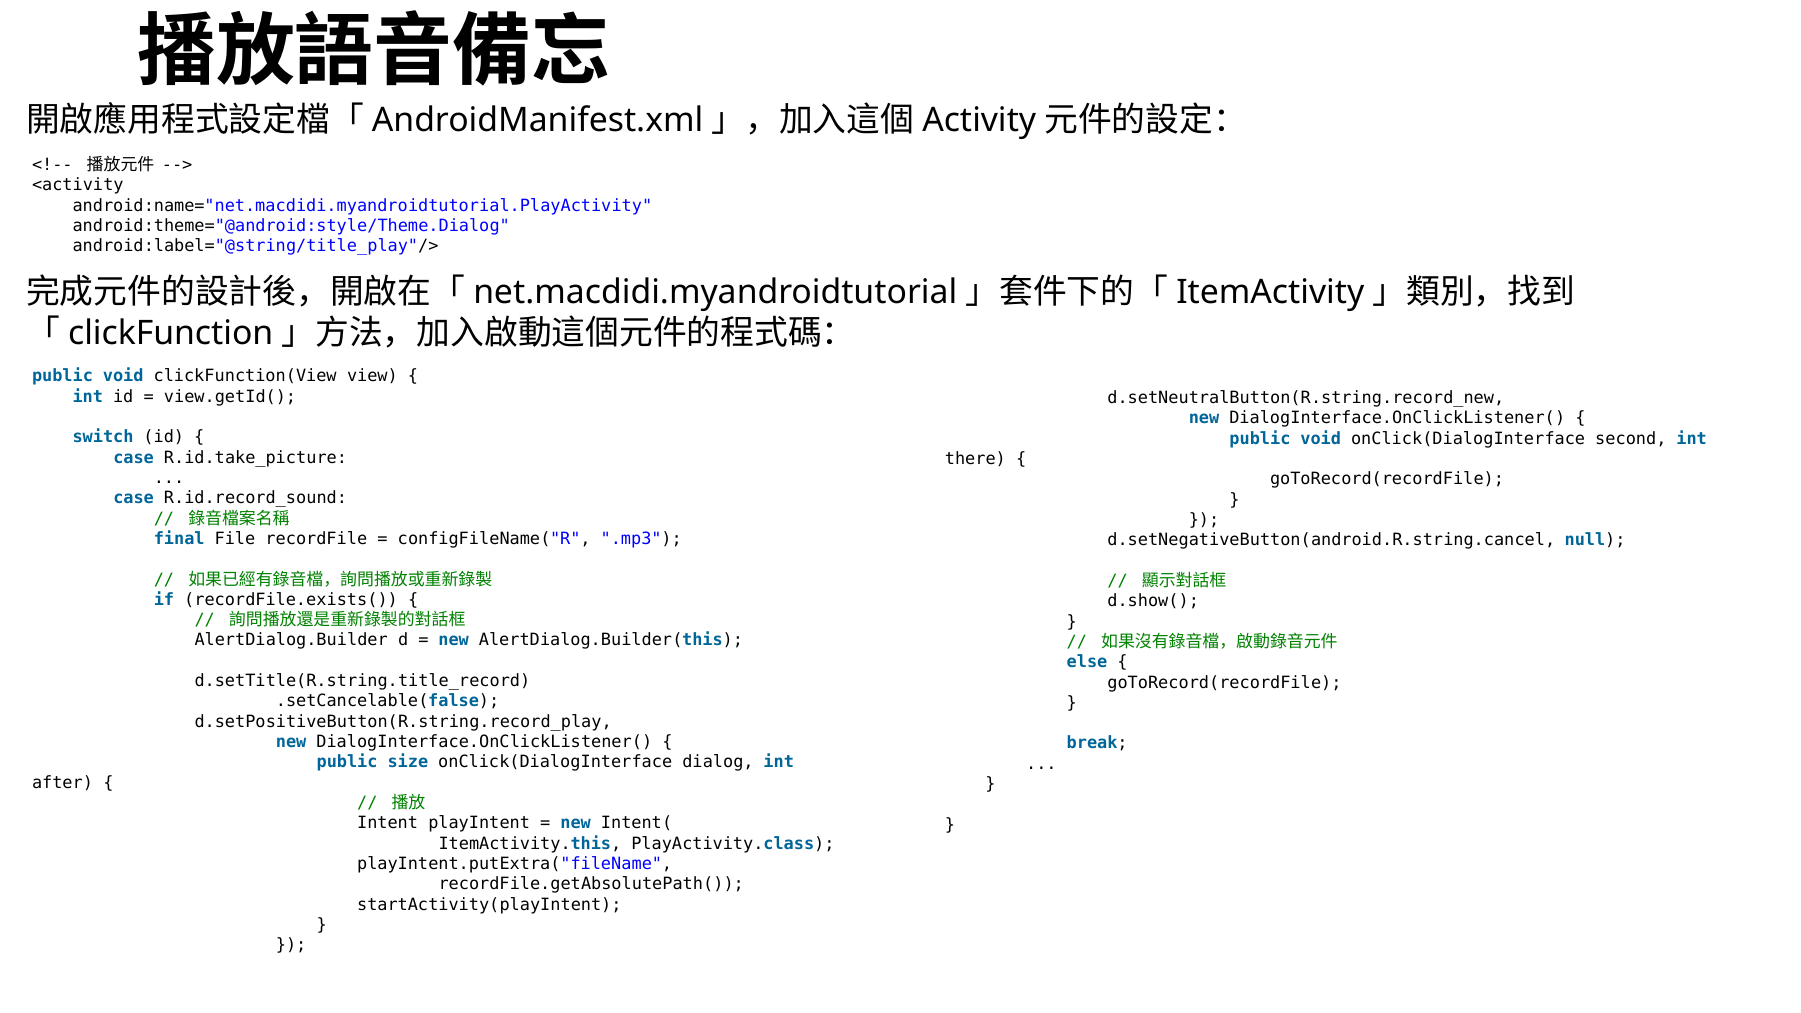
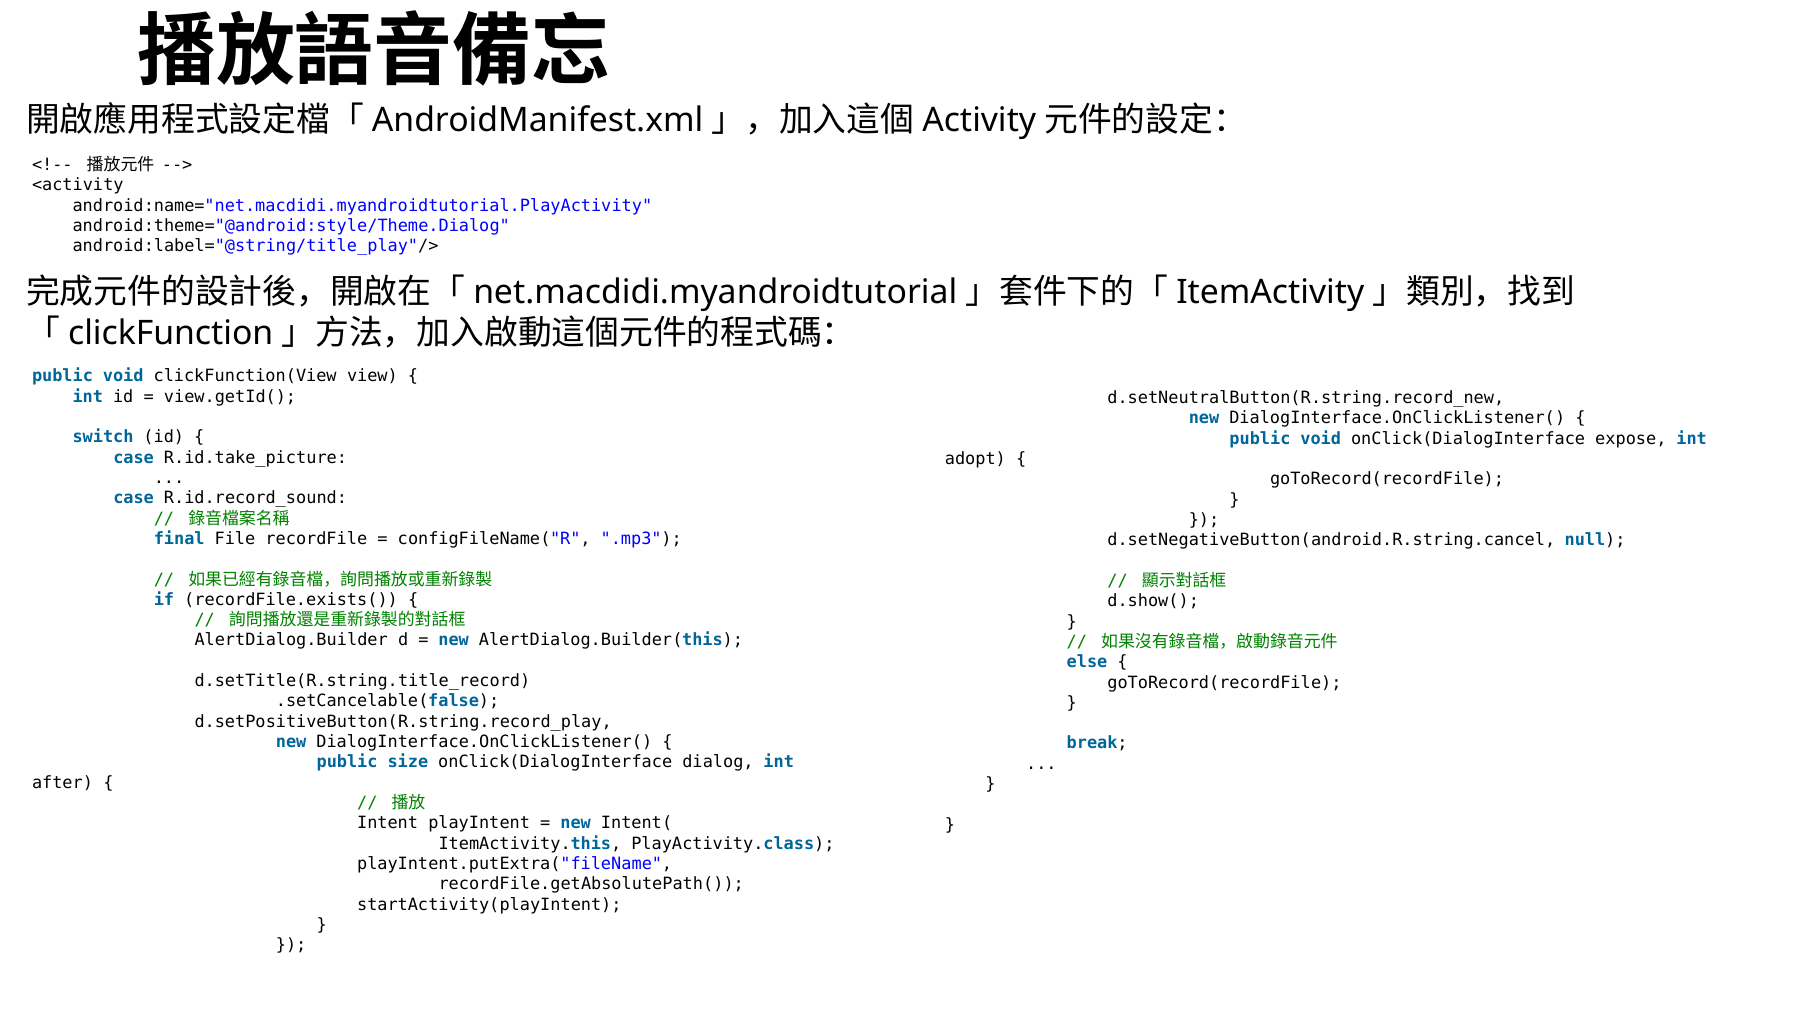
second: second -> expose
there: there -> adopt
